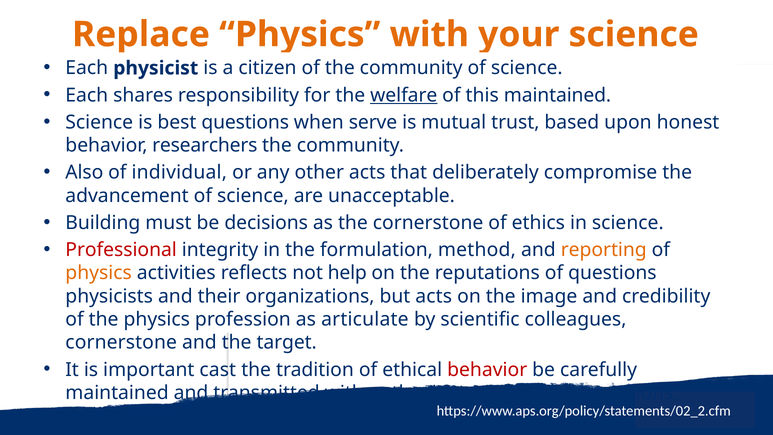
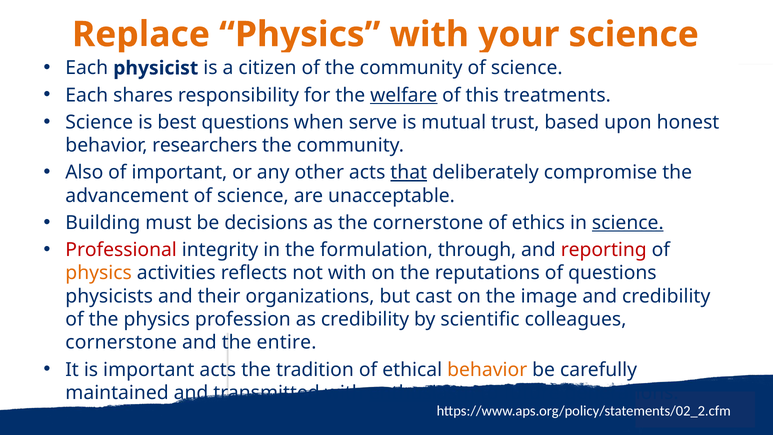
this maintained: maintained -> treatments
of individual: individual -> important
that underline: none -> present
science at (628, 223) underline: none -> present
method: method -> through
reporting colour: orange -> red
not help: help -> with
but acts: acts -> cast
as articulate: articulate -> credibility
target: target -> entire
important cast: cast -> acts
behavior at (487, 369) colour: red -> orange
